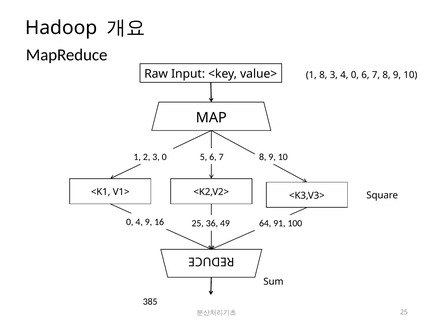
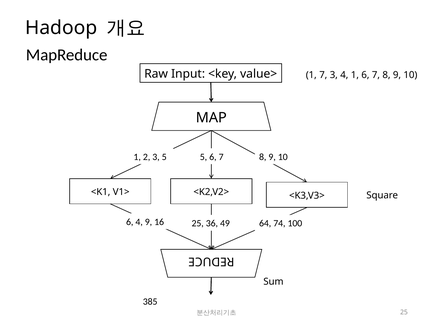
1 8: 8 -> 7
4 0: 0 -> 1
3 0: 0 -> 5
0 at (130, 222): 0 -> 6
91: 91 -> 74
